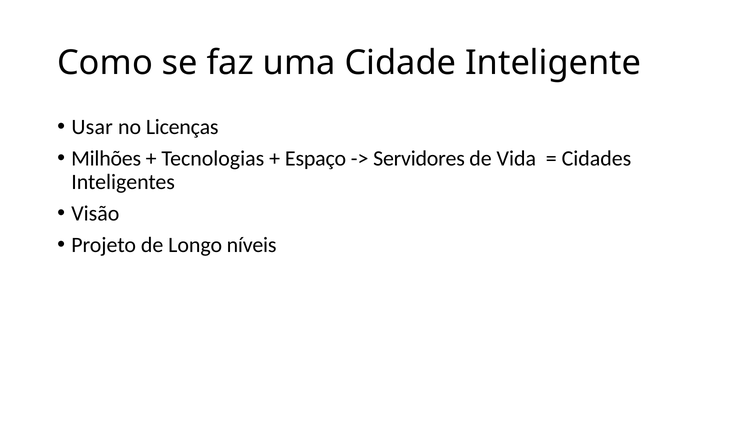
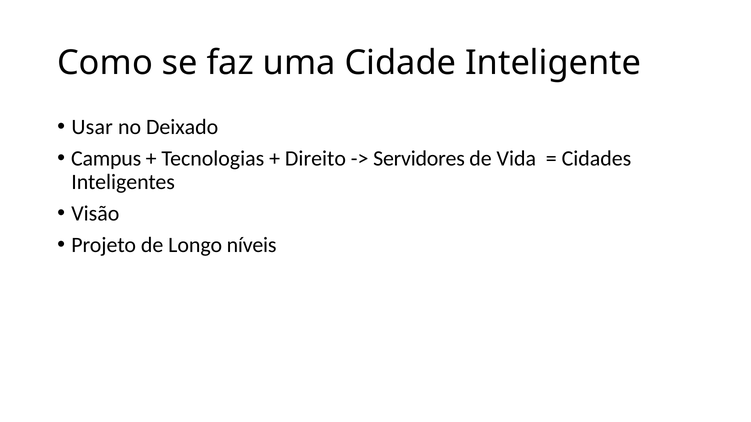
Licenças: Licenças -> Deixado
Milhões: Milhões -> Campus
Espaço: Espaço -> Direito
